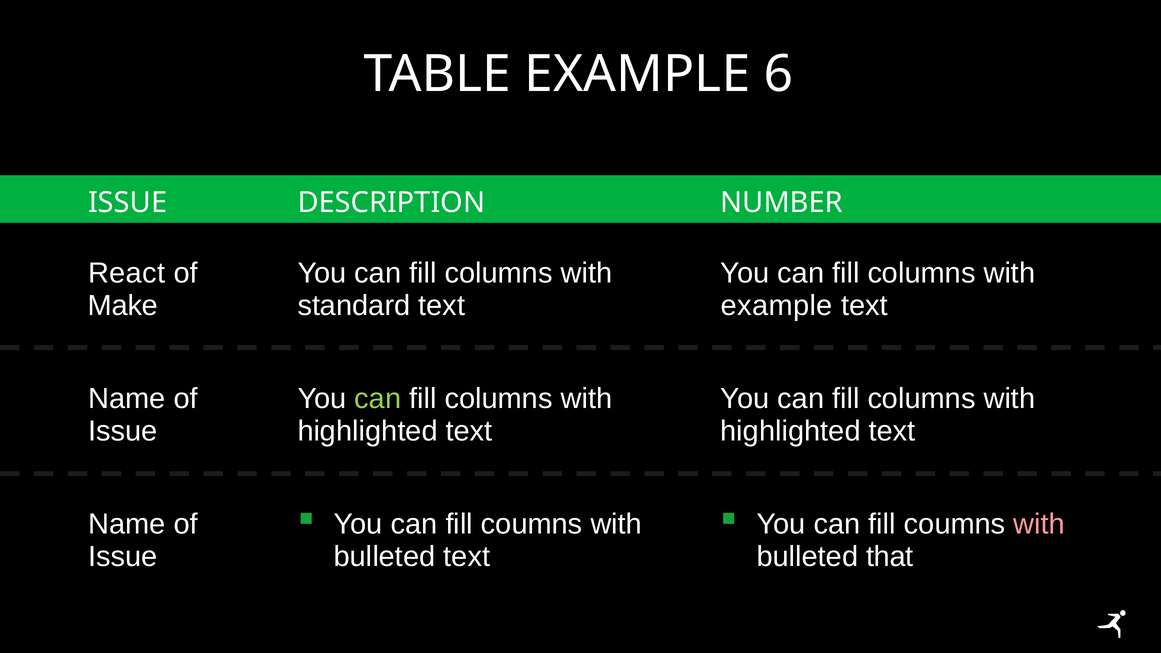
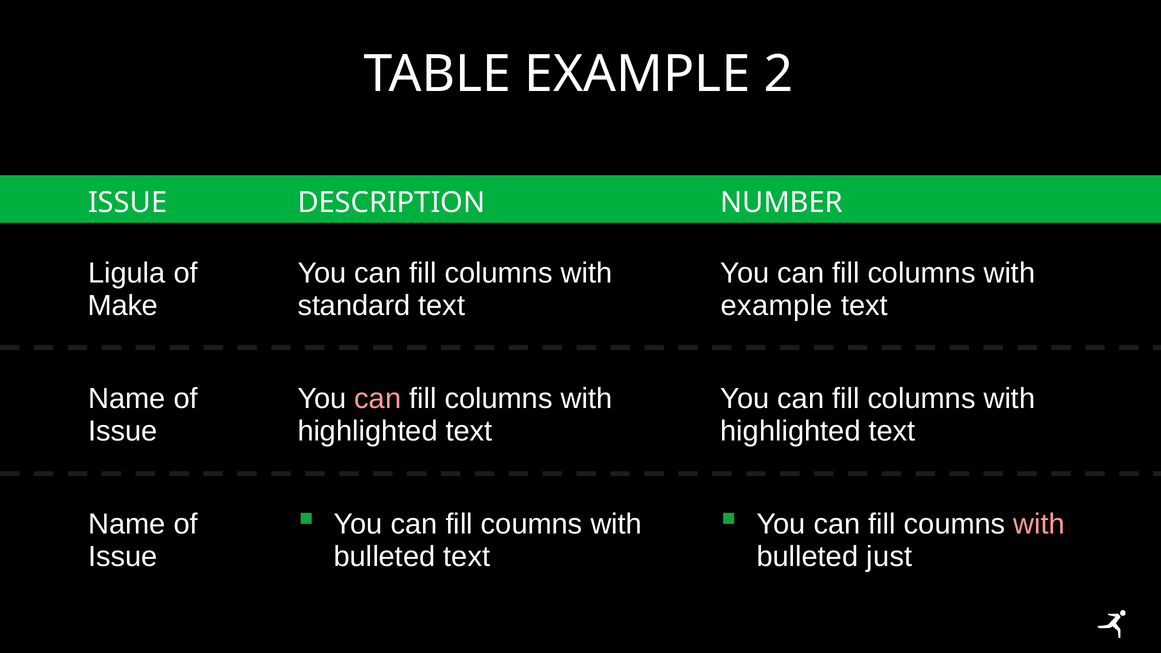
6: 6 -> 2
React: React -> Ligula
can at (378, 399) colour: light green -> pink
that: that -> just
